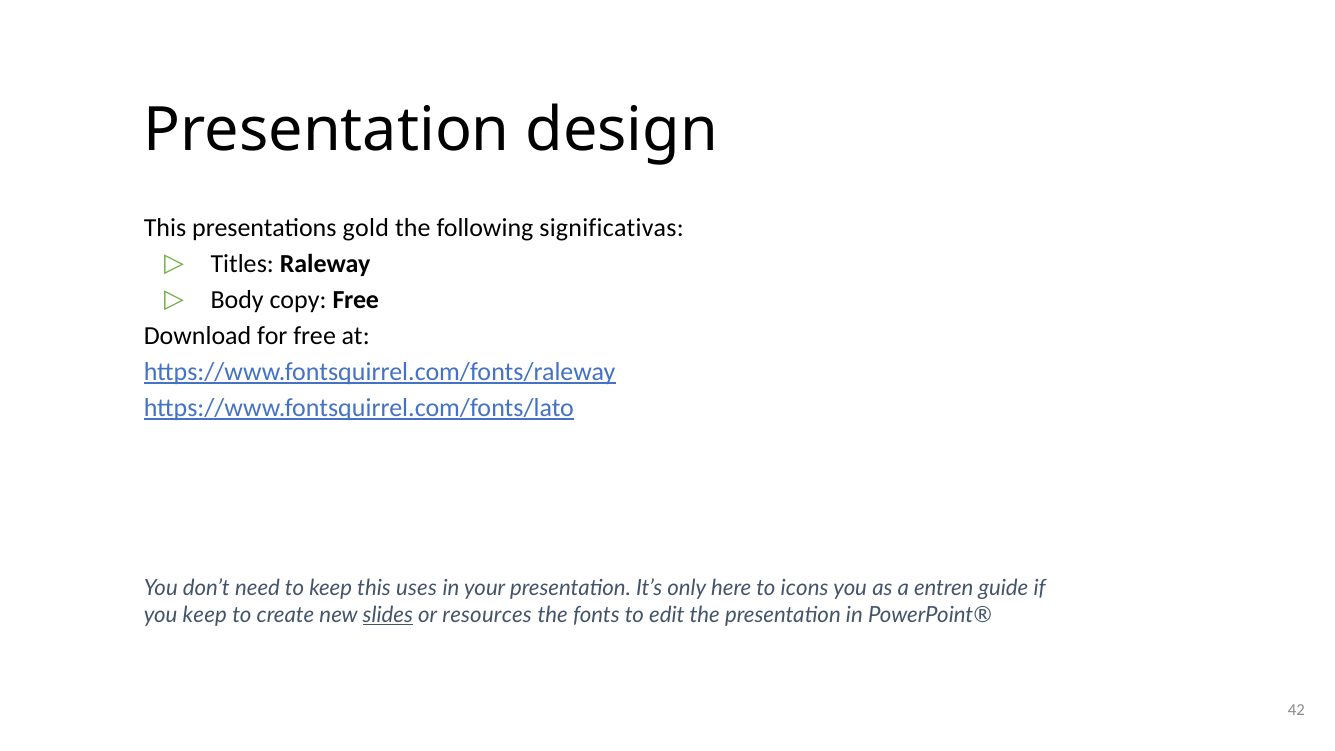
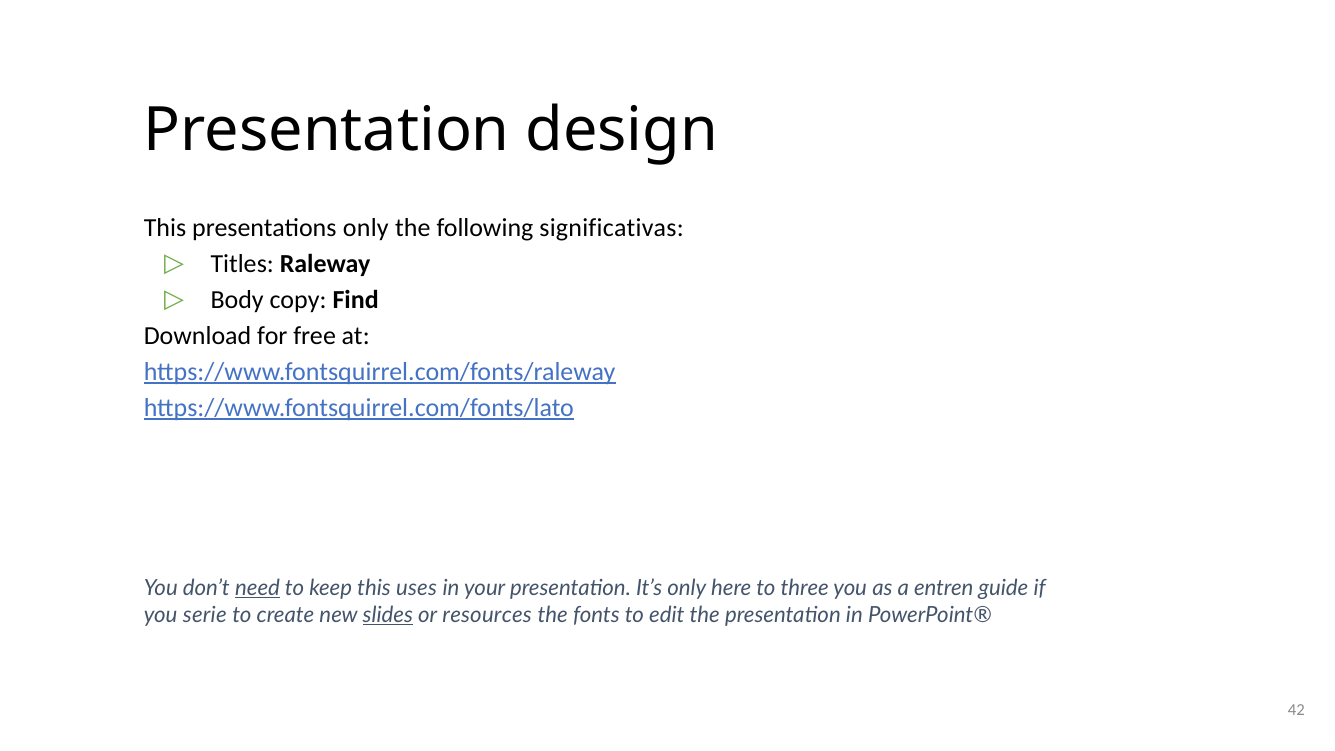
presentations gold: gold -> only
copy Free: Free -> Find
need underline: none -> present
icons: icons -> three
you keep: keep -> serie
